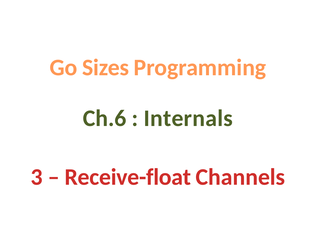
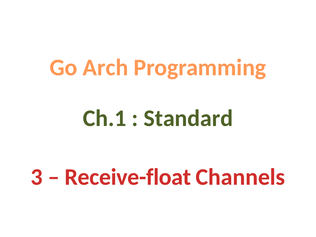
Sizes: Sizes -> Arch
Ch.6: Ch.6 -> Ch.1
Internals: Internals -> Standard
